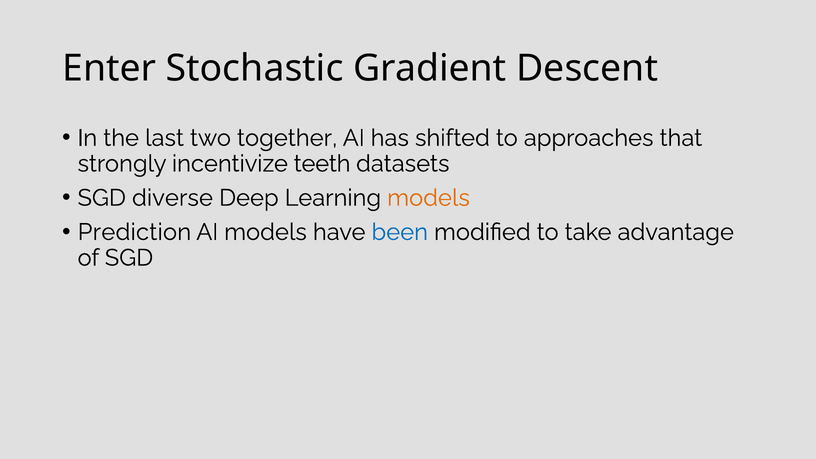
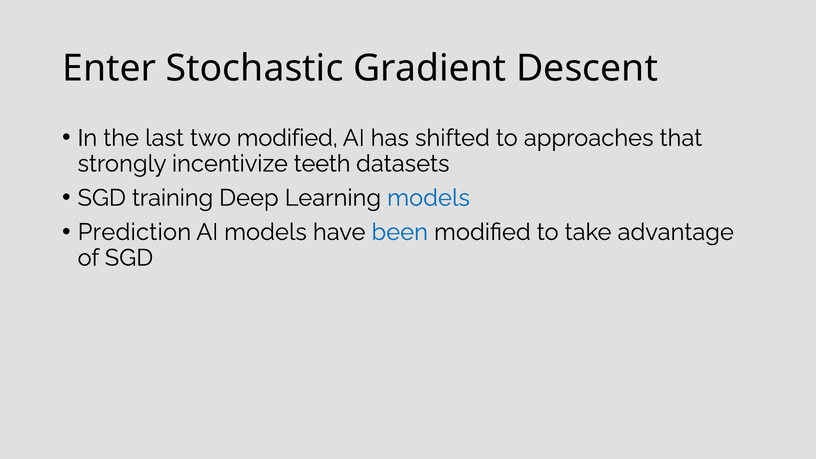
two together: together -> modified
diverse: diverse -> training
models at (429, 198) colour: orange -> blue
